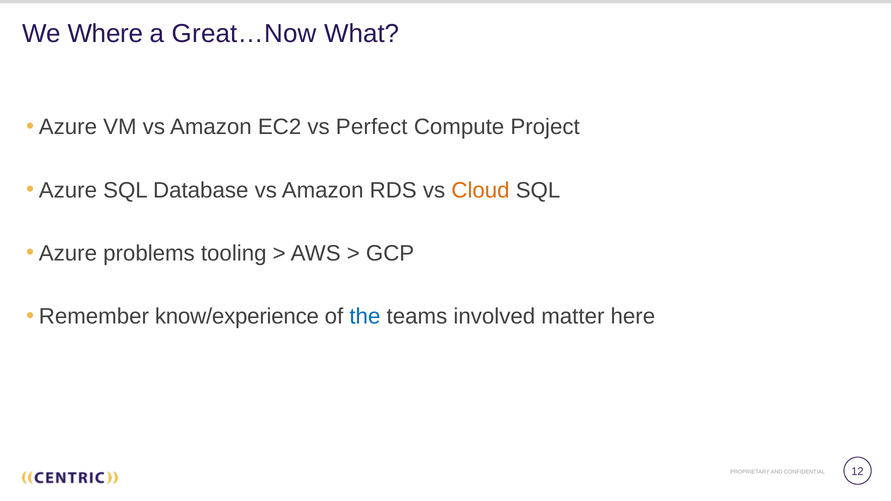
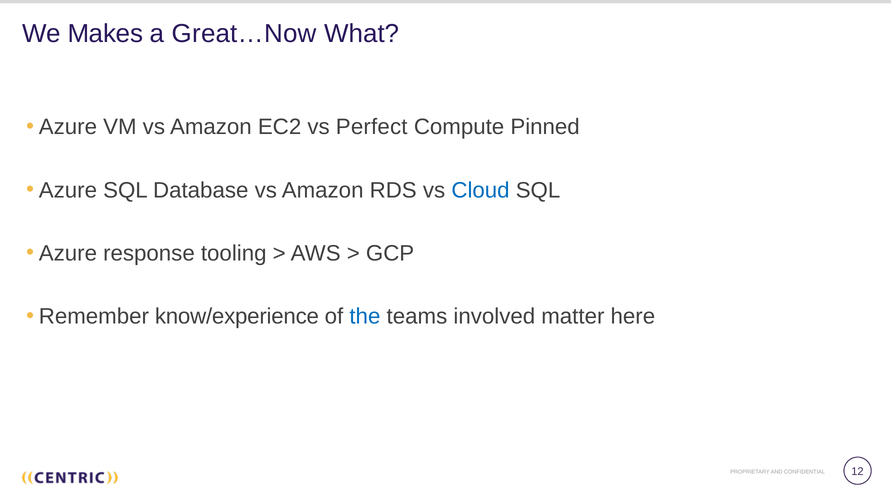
Where: Where -> Makes
Project: Project -> Pinned
Cloud colour: orange -> blue
problems: problems -> response
